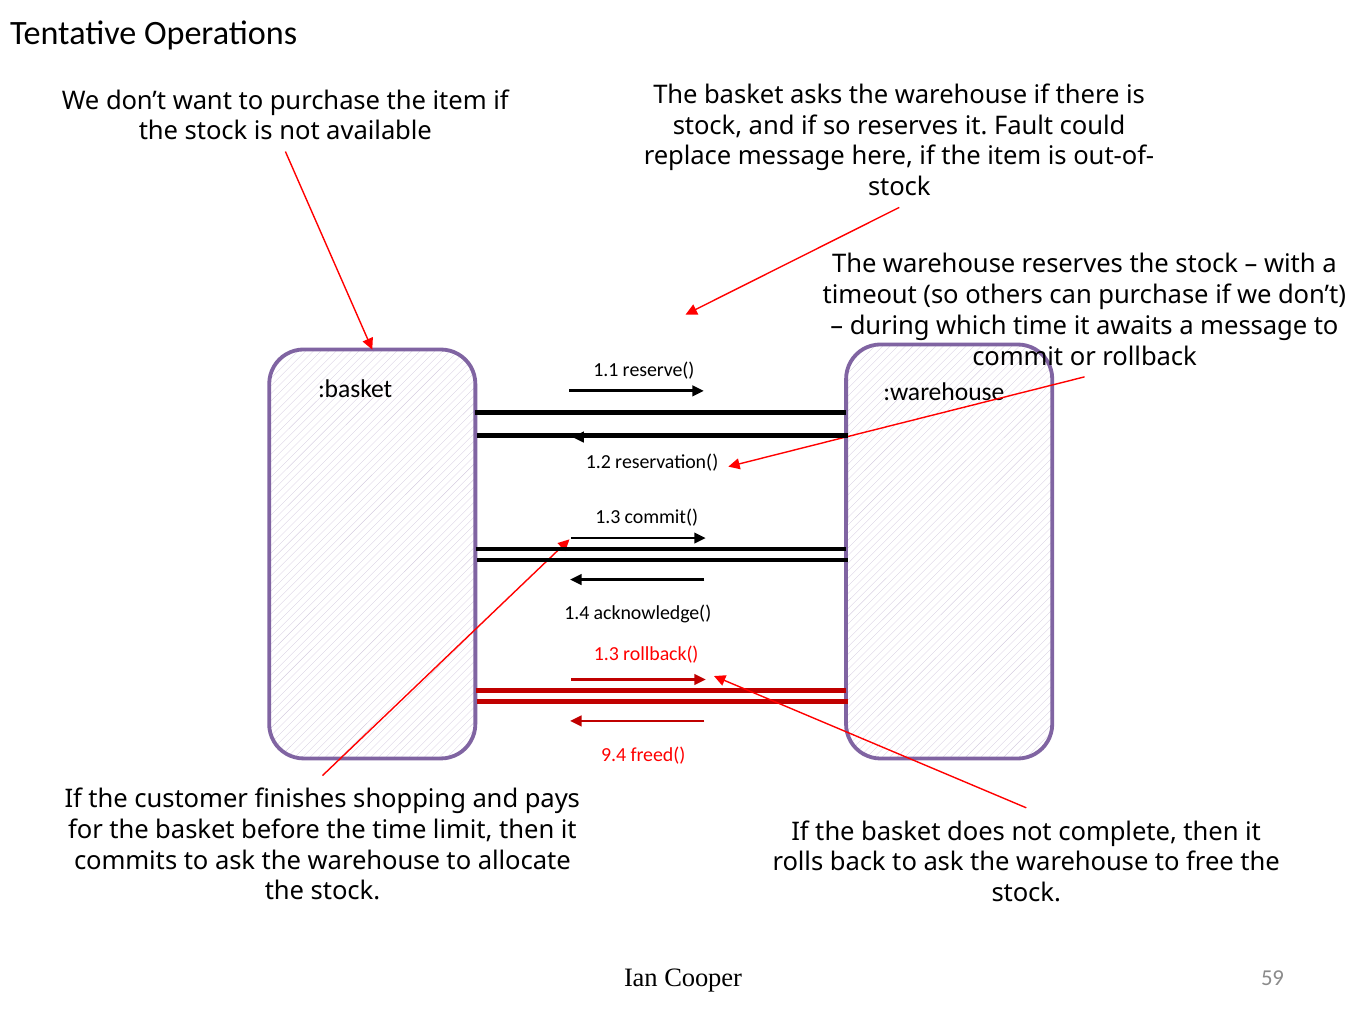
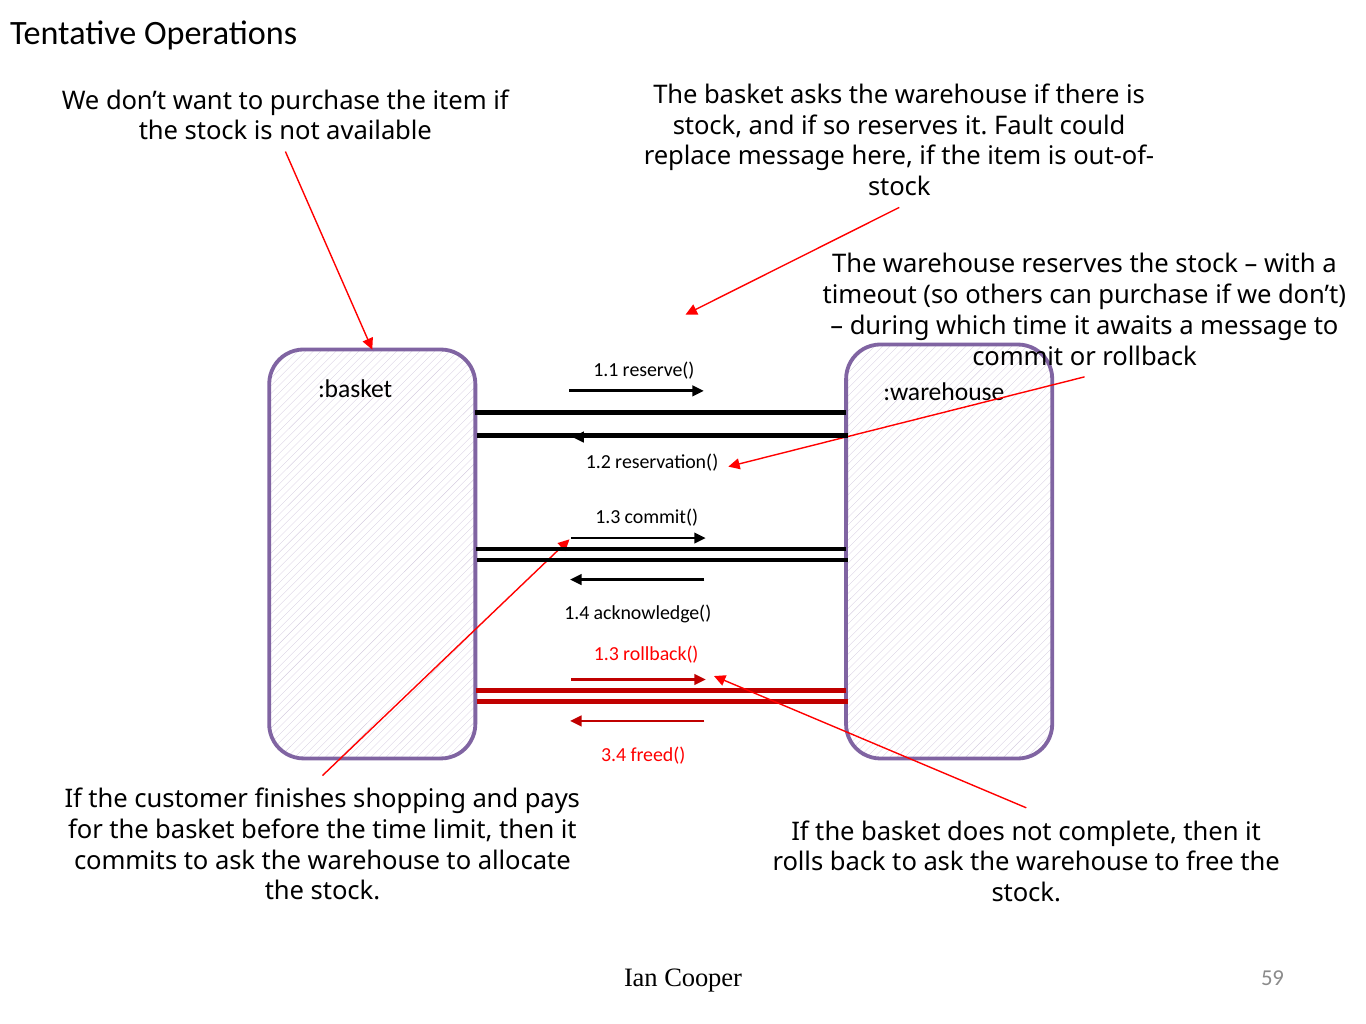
9.4: 9.4 -> 3.4
